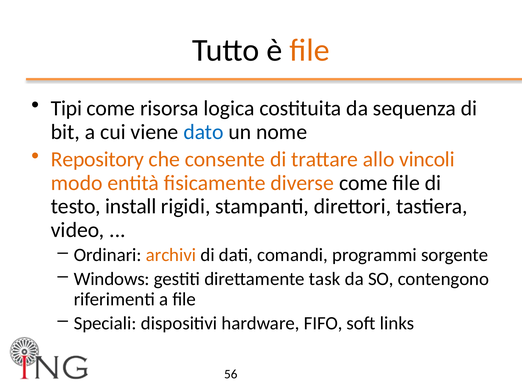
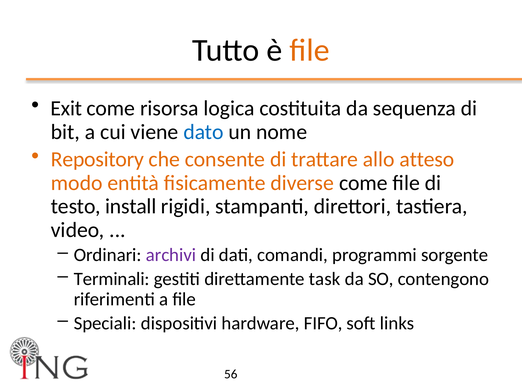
Tipi: Tipi -> Exit
vincoli: vincoli -> atteso
archivi colour: orange -> purple
Windows: Windows -> Terminali
